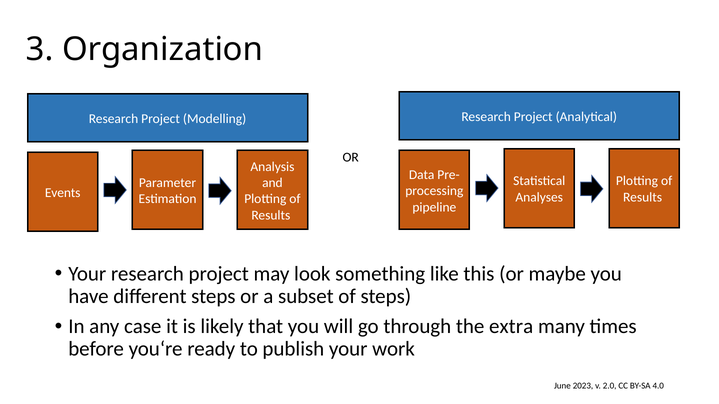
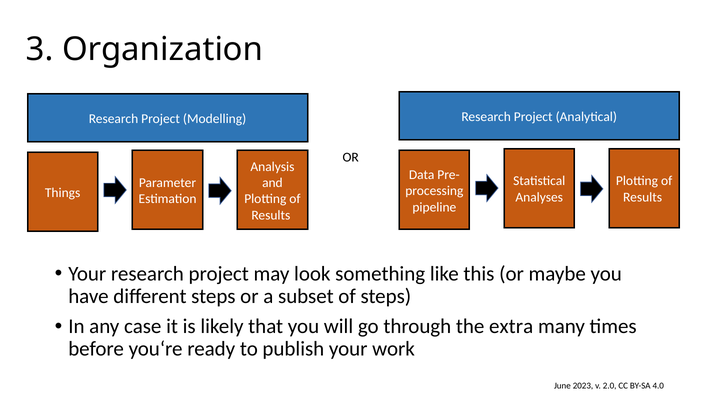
Events: Events -> Things
